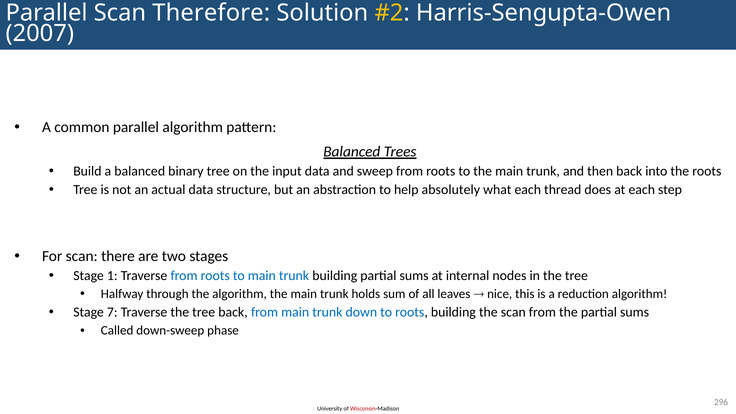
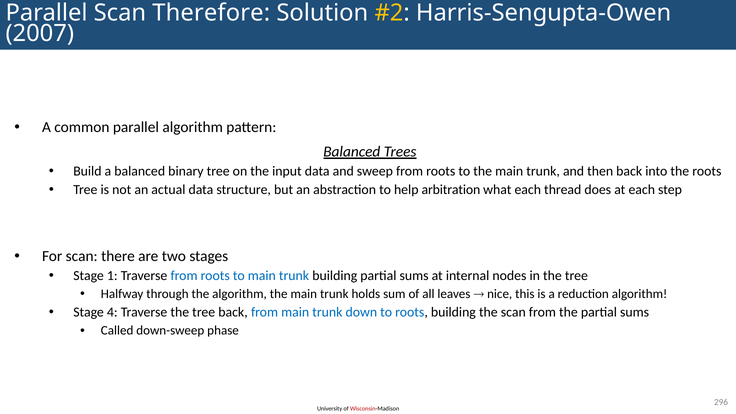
absolutely: absolutely -> arbitration
7: 7 -> 4
